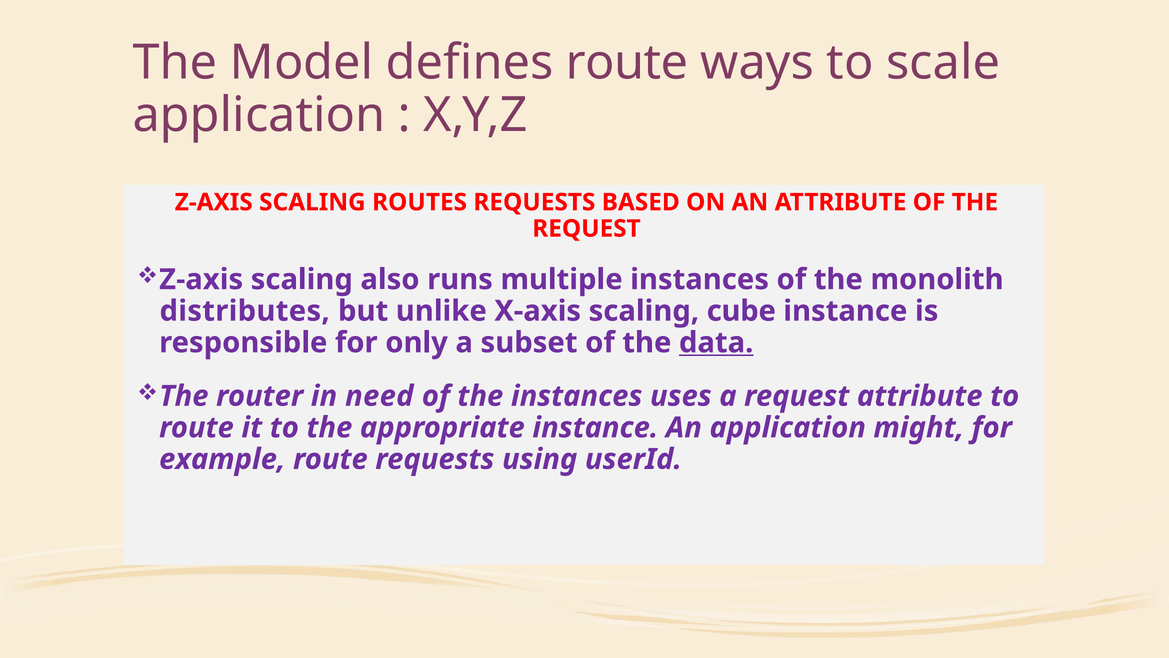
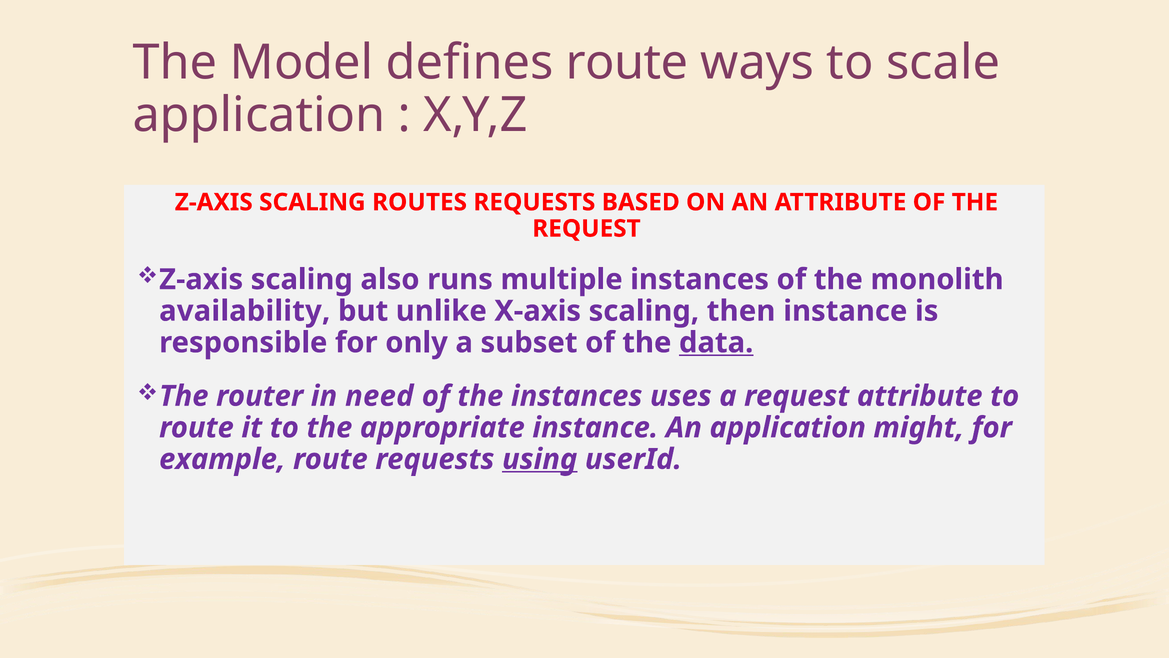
distributes: distributes -> availability
cube: cube -> then
using underline: none -> present
